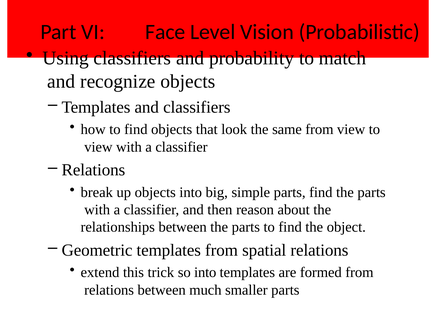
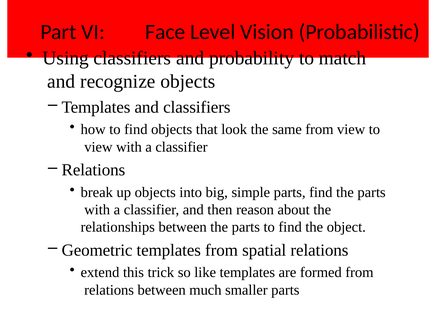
so into: into -> like
